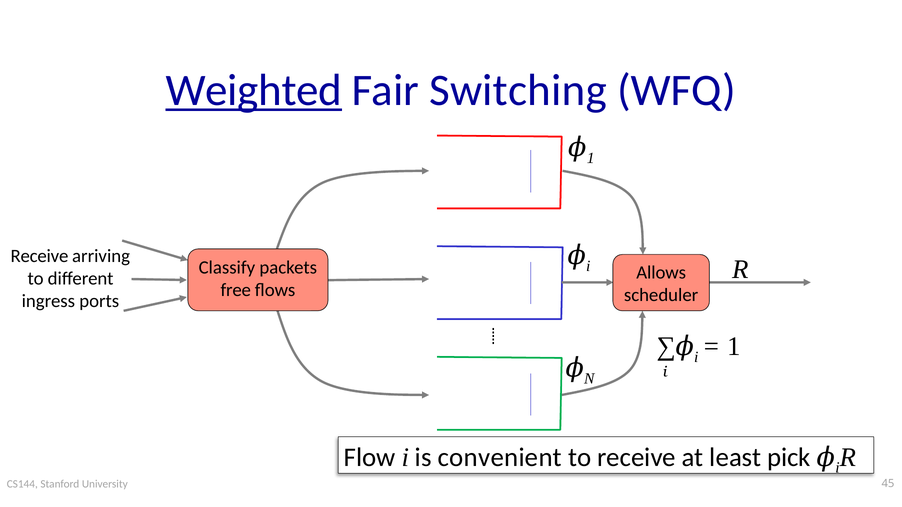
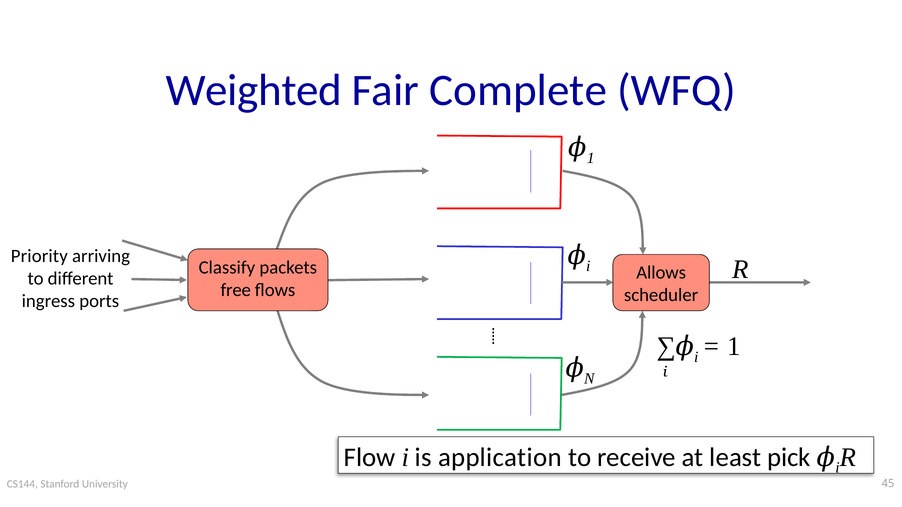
Weighted underline: present -> none
Switching: Switching -> Complete
Receive at (39, 256): Receive -> Priority
convenient: convenient -> application
